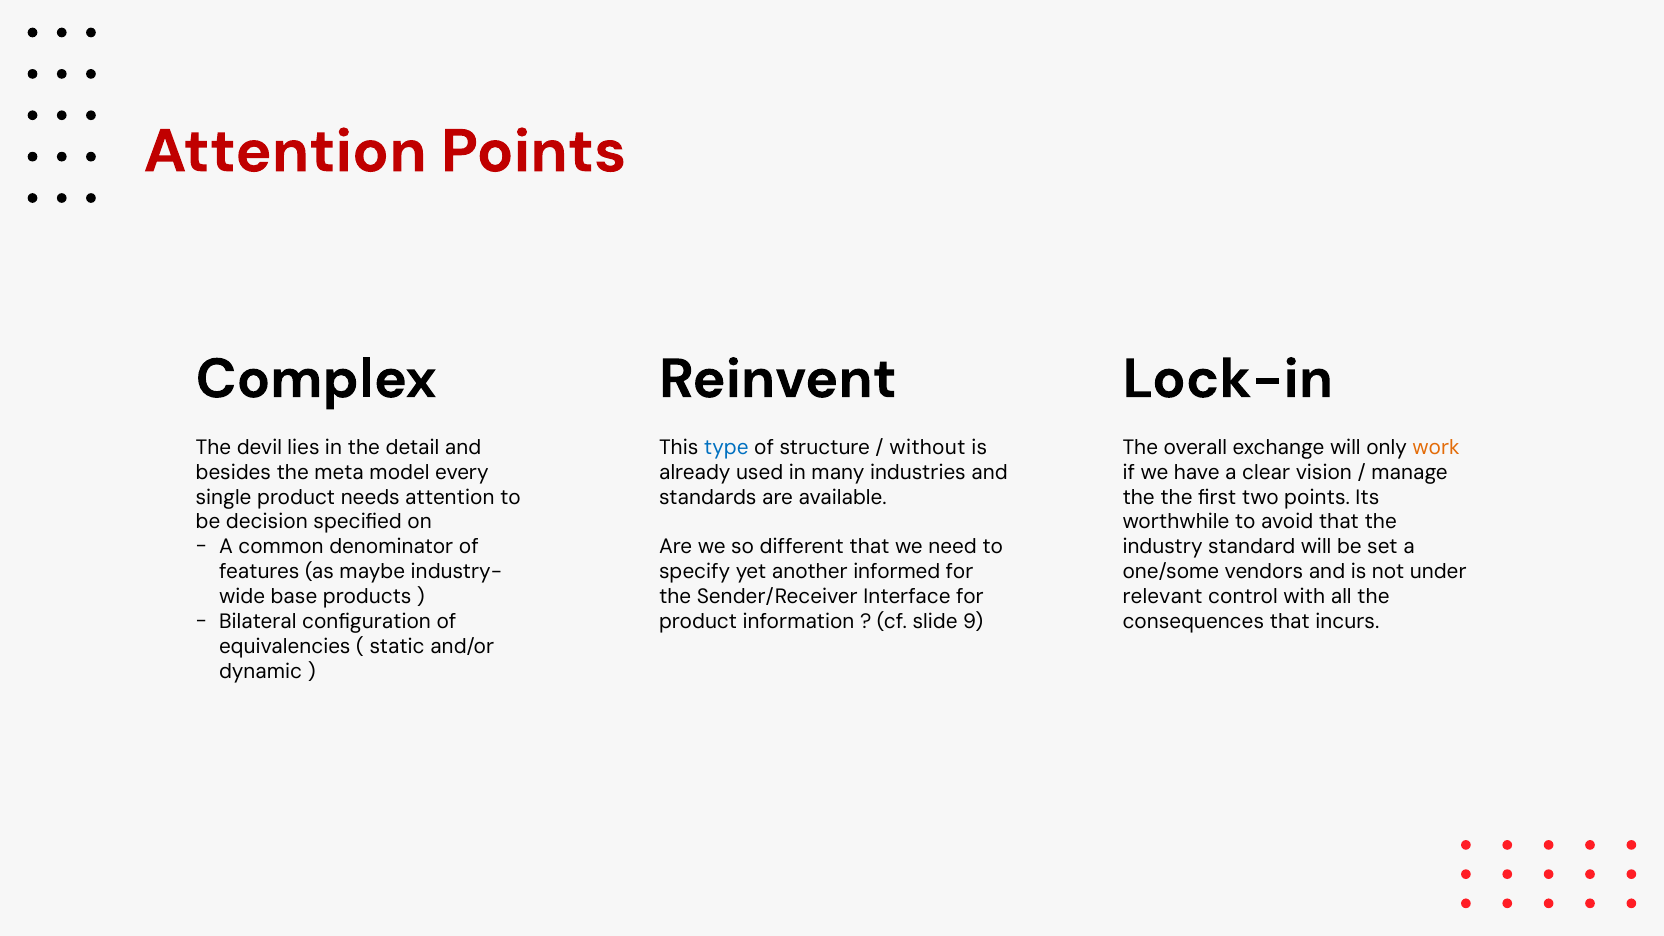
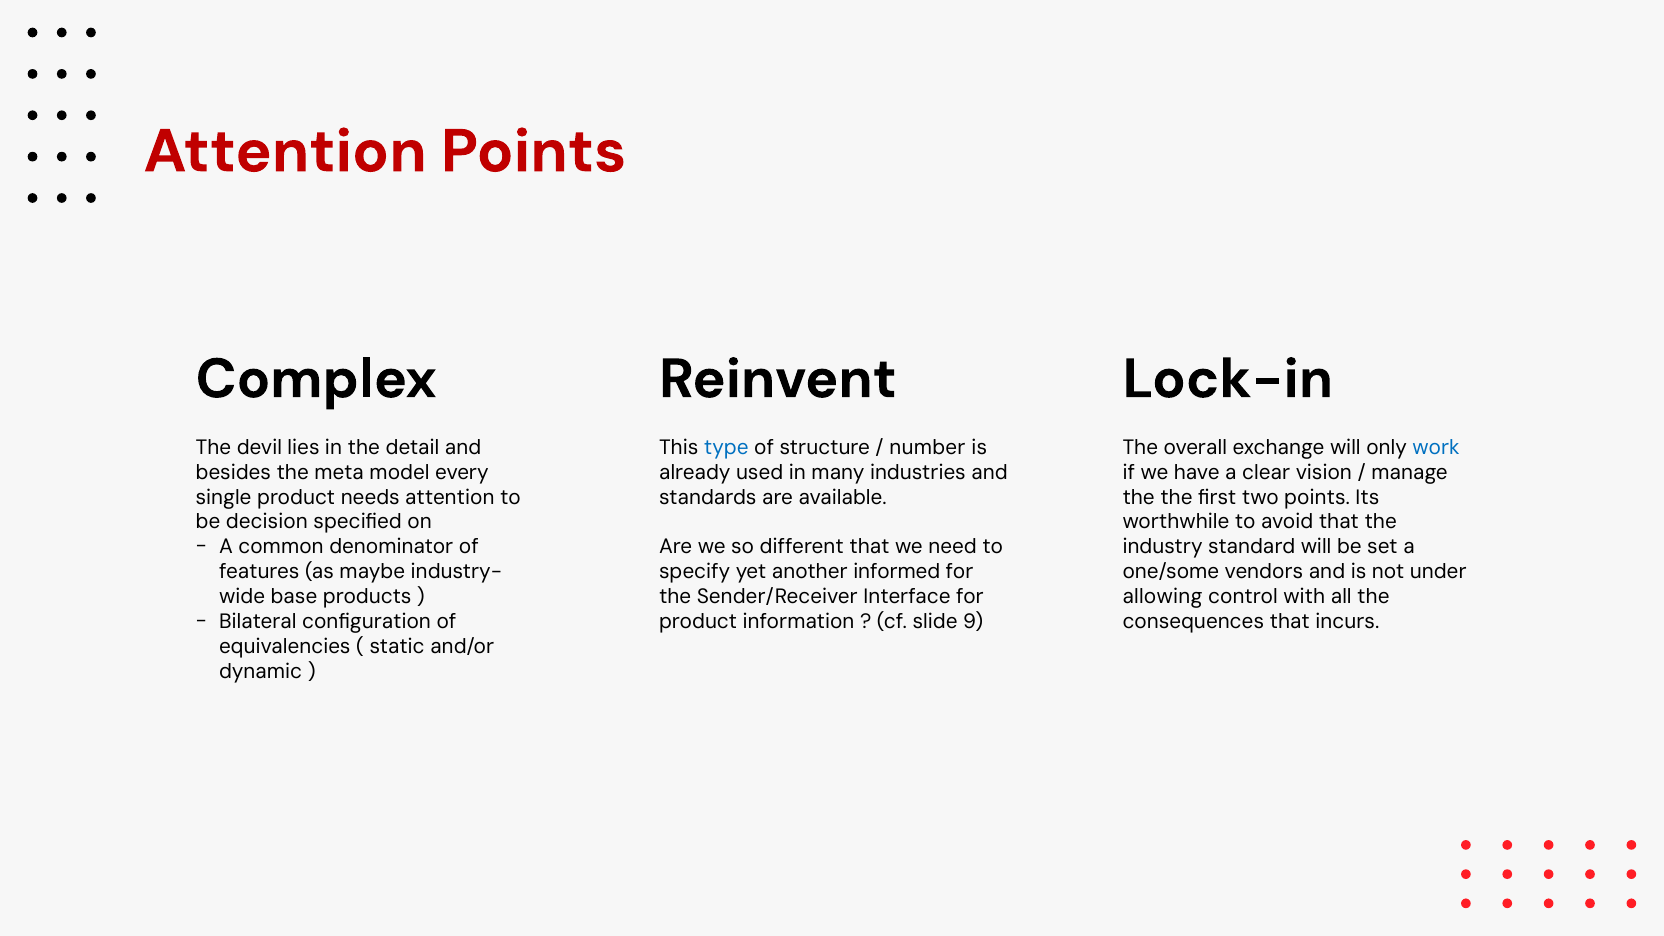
without: without -> number
work colour: orange -> blue
relevant: relevant -> allowing
